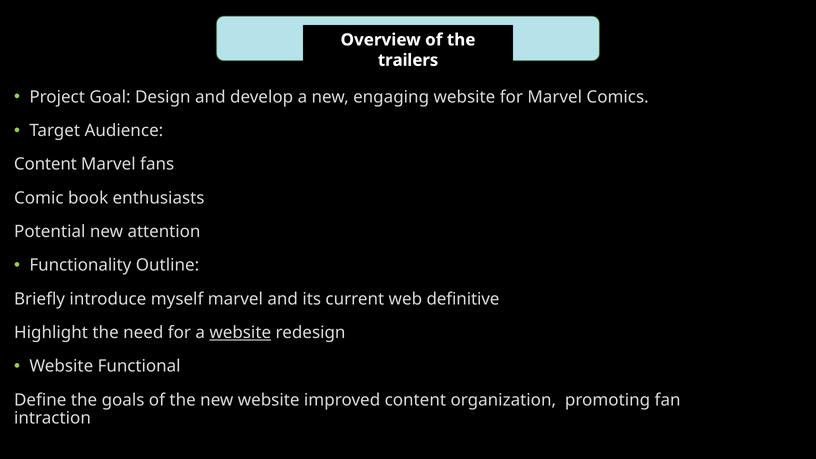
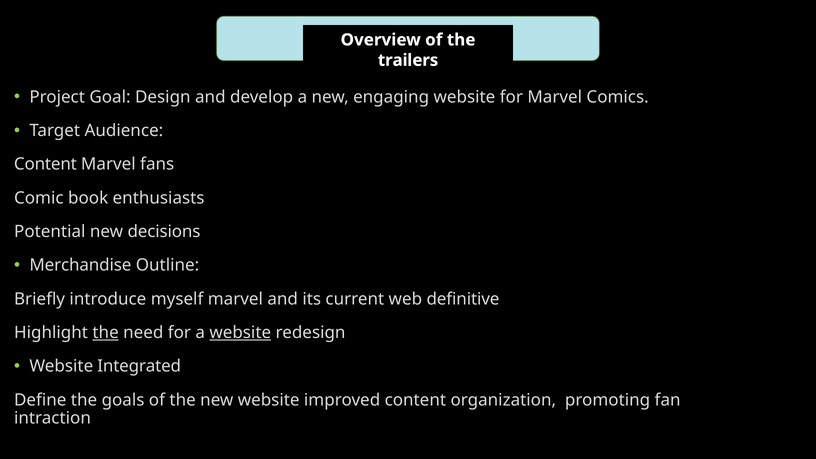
attention: attention -> decisions
Functionality: Functionality -> Merchandise
the at (106, 333) underline: none -> present
Functional: Functional -> Integrated
